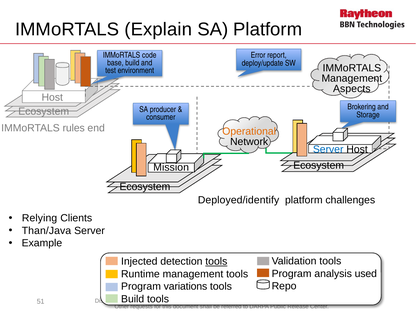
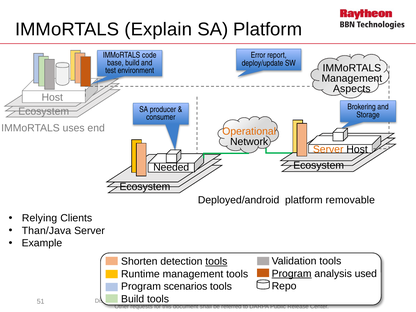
rules: rules -> uses
Server at (328, 149) colour: blue -> orange
Mission: Mission -> Needed
Deployed/identify: Deployed/identify -> Deployed/android
challenges: challenges -> removable
Injected: Injected -> Shorten
Program at (292, 274) underline: none -> present
variations: variations -> scenarios
